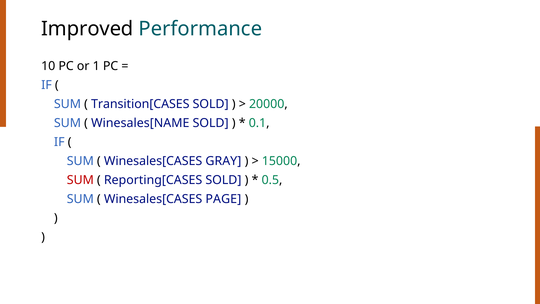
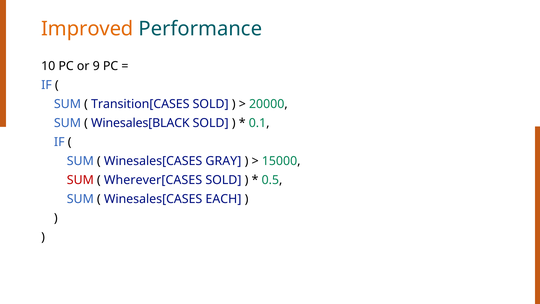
Improved colour: black -> orange
1: 1 -> 9
Winesales[NAME: Winesales[NAME -> Winesales[BLACK
Reporting[CASES: Reporting[CASES -> Wherever[CASES
PAGE: PAGE -> EACH
